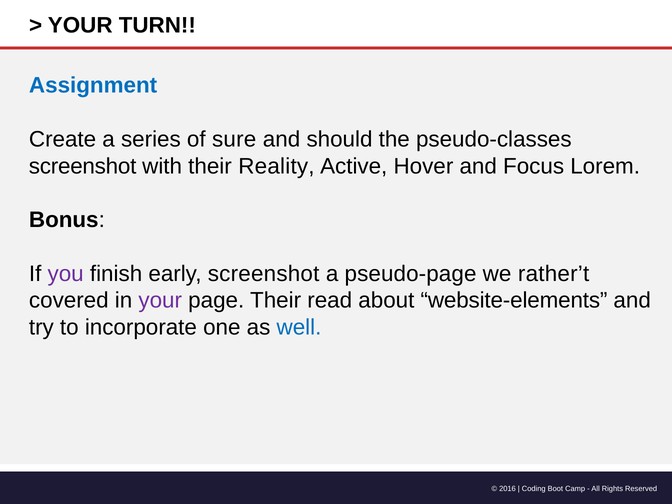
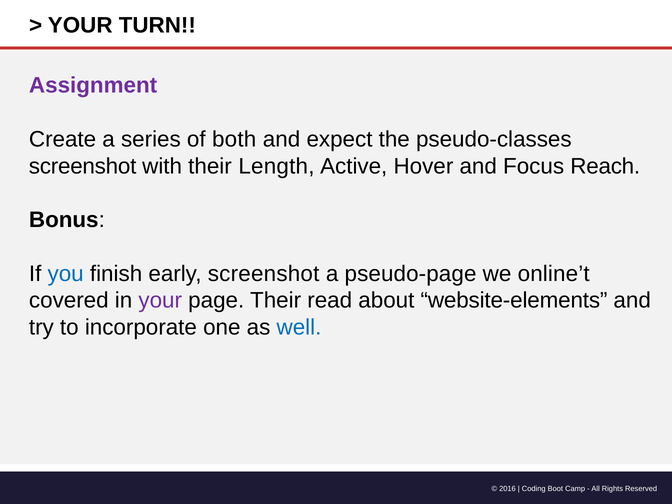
Assignment colour: blue -> purple
sure: sure -> both
should: should -> expect
Reality: Reality -> Length
Lorem: Lorem -> Reach
you colour: purple -> blue
rather’t: rather’t -> online’t
